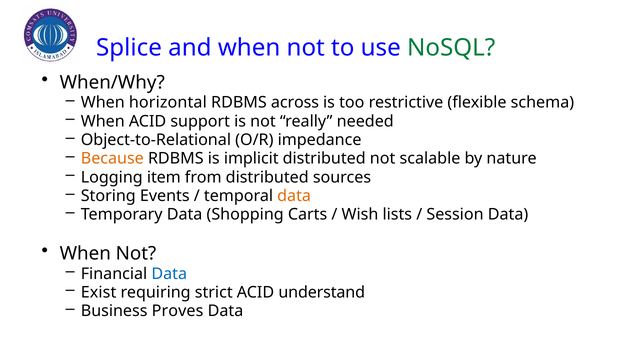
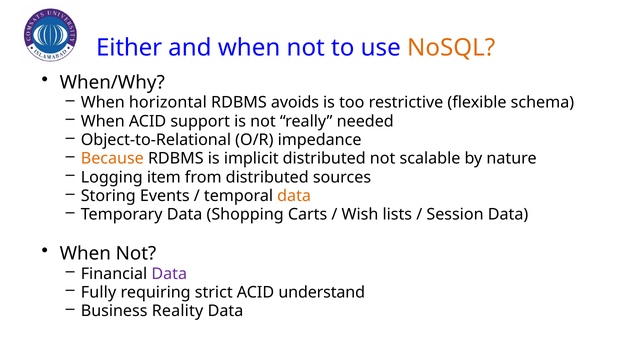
Splice: Splice -> Either
NoSQL colour: green -> orange
across: across -> avoids
Data at (169, 274) colour: blue -> purple
Exist: Exist -> Fully
Proves: Proves -> Reality
